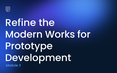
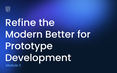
Works: Works -> Better
